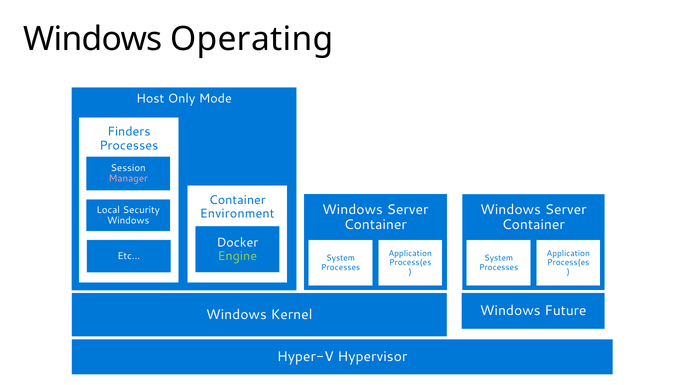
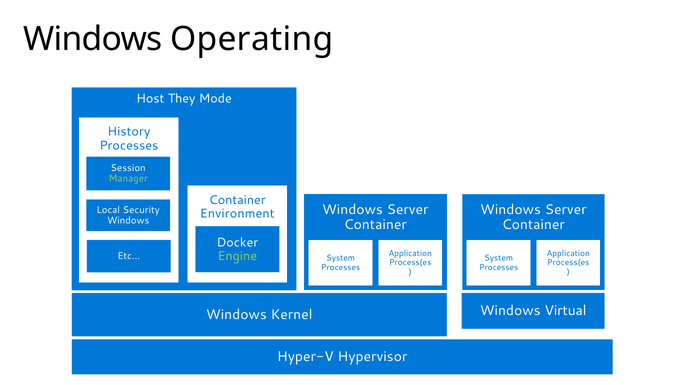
Only: Only -> They
Finders: Finders -> History
Manager colour: pink -> light green
Future: Future -> Virtual
